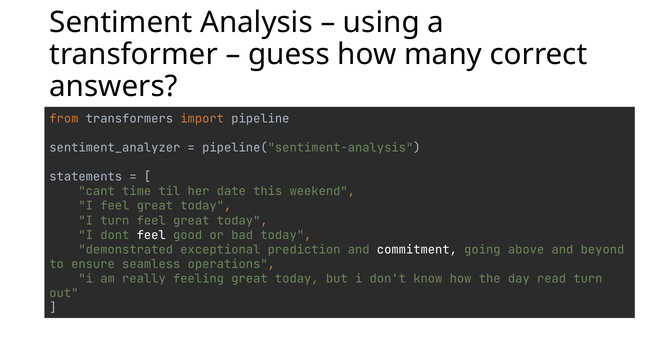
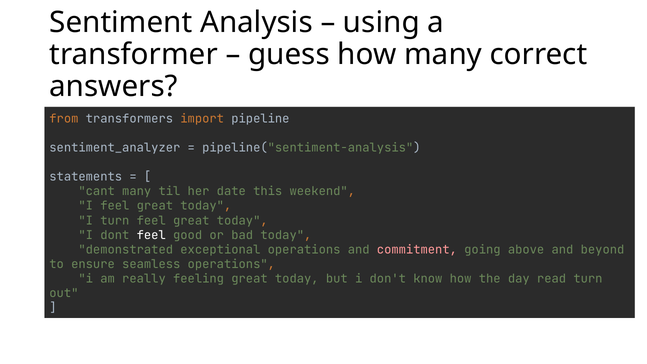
cant time: time -> many
exceptional prediction: prediction -> operations
commitment colour: white -> pink
